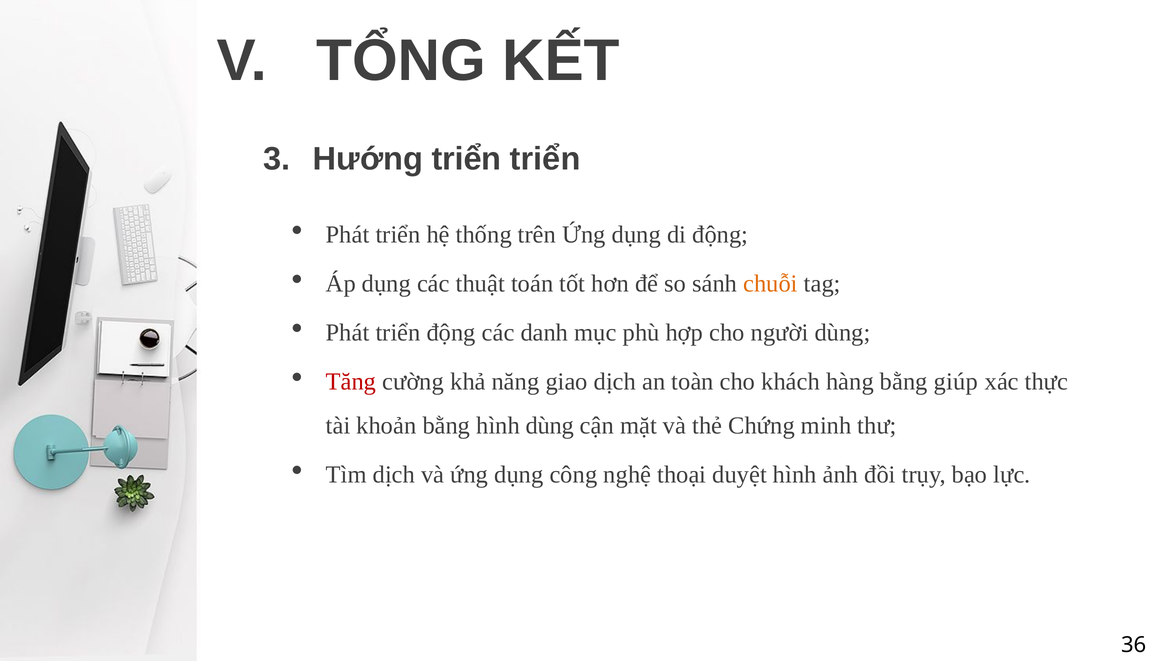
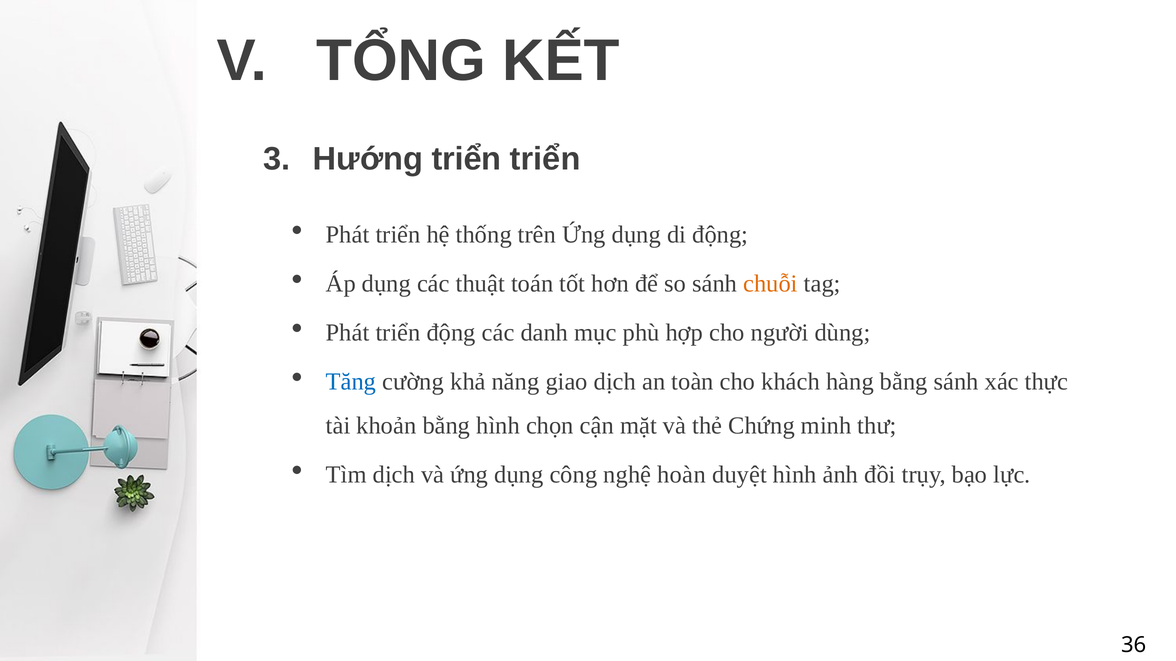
Tăng colour: red -> blue
bằng giúp: giúp -> sánh
hình dùng: dùng -> chọn
thoại: thoại -> hoàn
